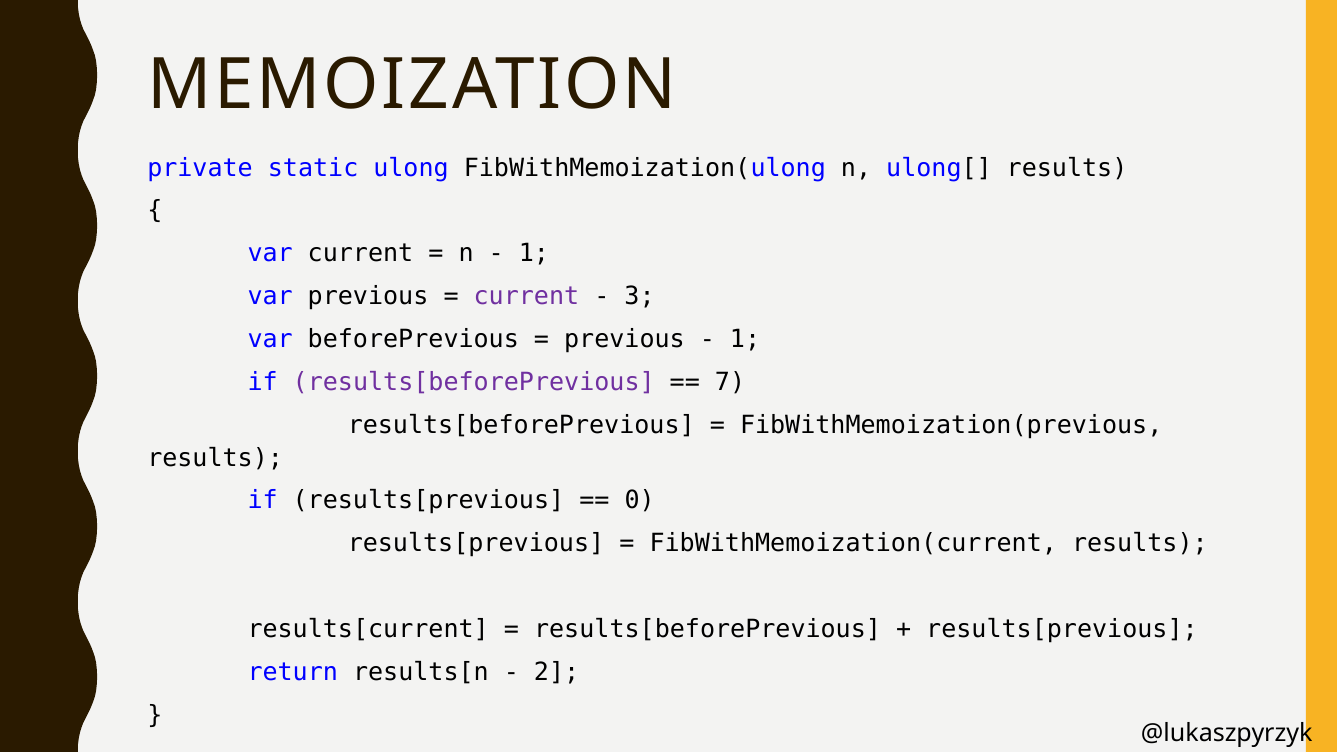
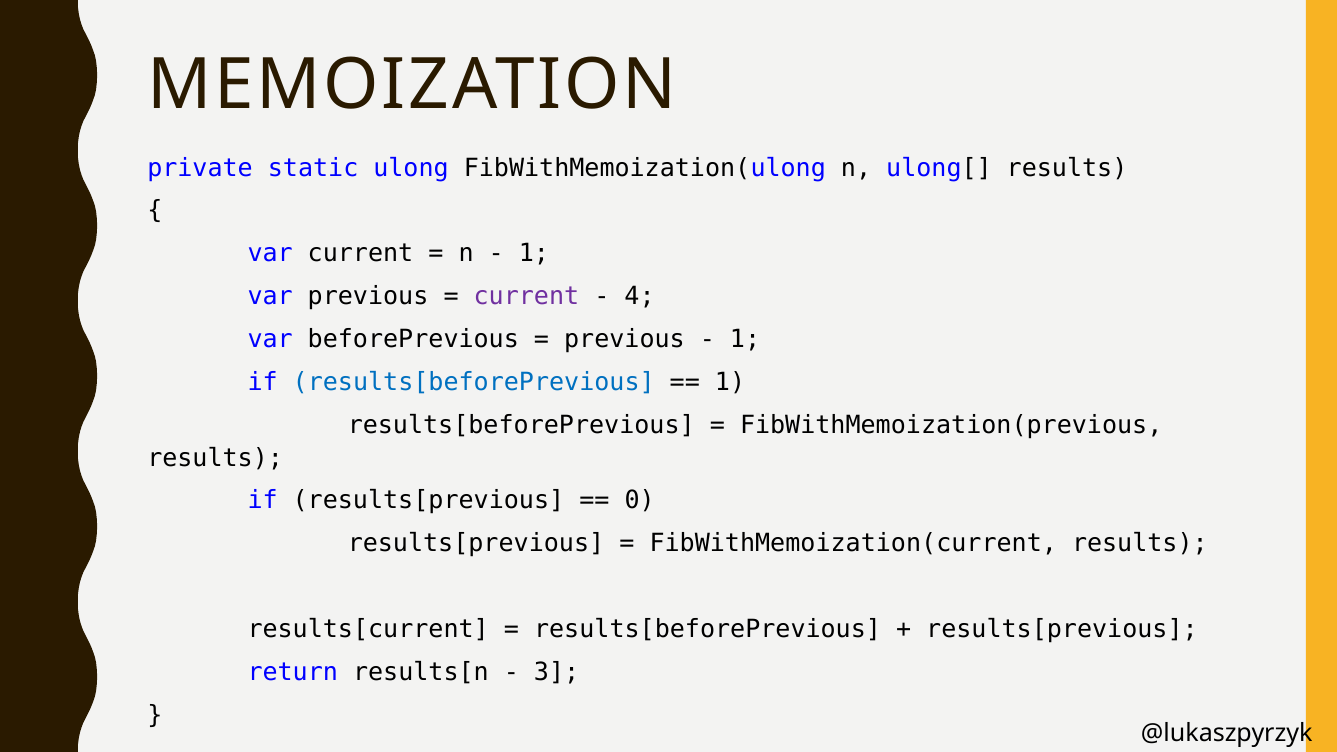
3: 3 -> 4
results[beforePrevious at (474, 382) colour: purple -> blue
7 at (730, 382): 7 -> 1
2: 2 -> 3
